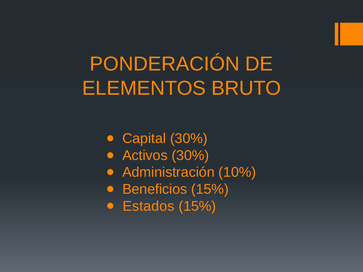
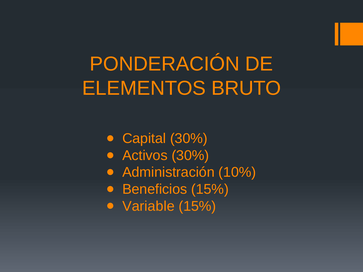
Estados: Estados -> Variable
